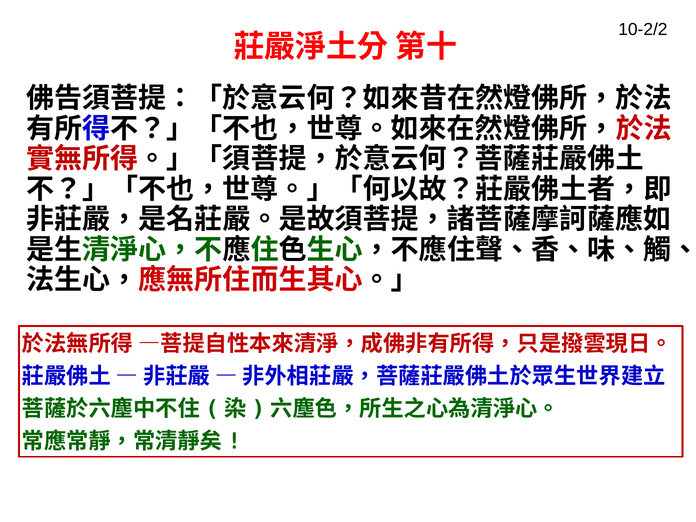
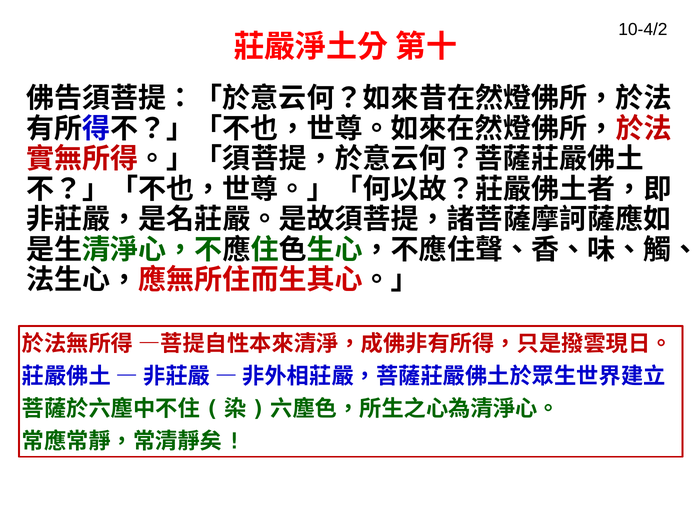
10-2/2: 10-2/2 -> 10-4/2
